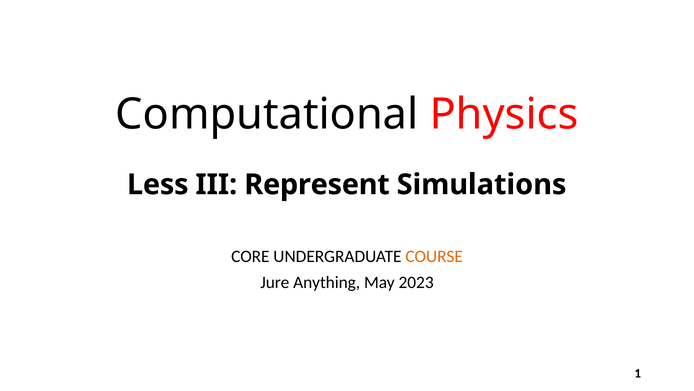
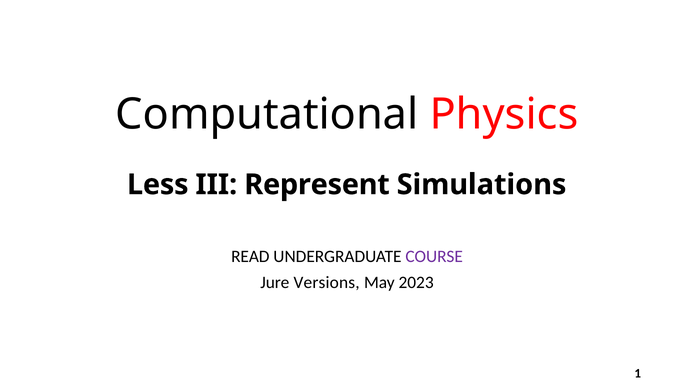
CORE: CORE -> READ
COURSE colour: orange -> purple
Anything: Anything -> Versions
